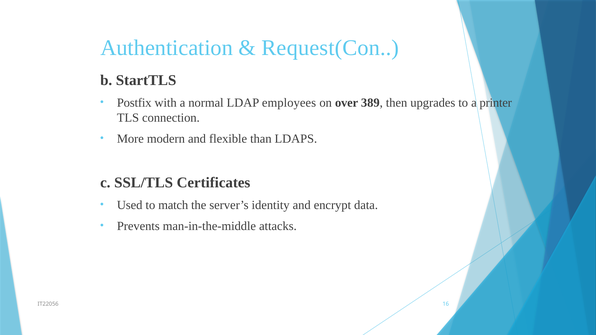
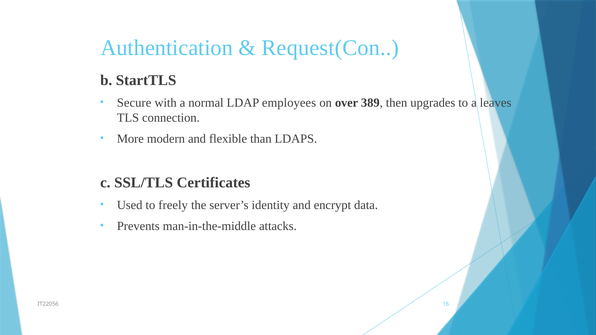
Postfix: Postfix -> Secure
printer: printer -> leaves
match: match -> freely
